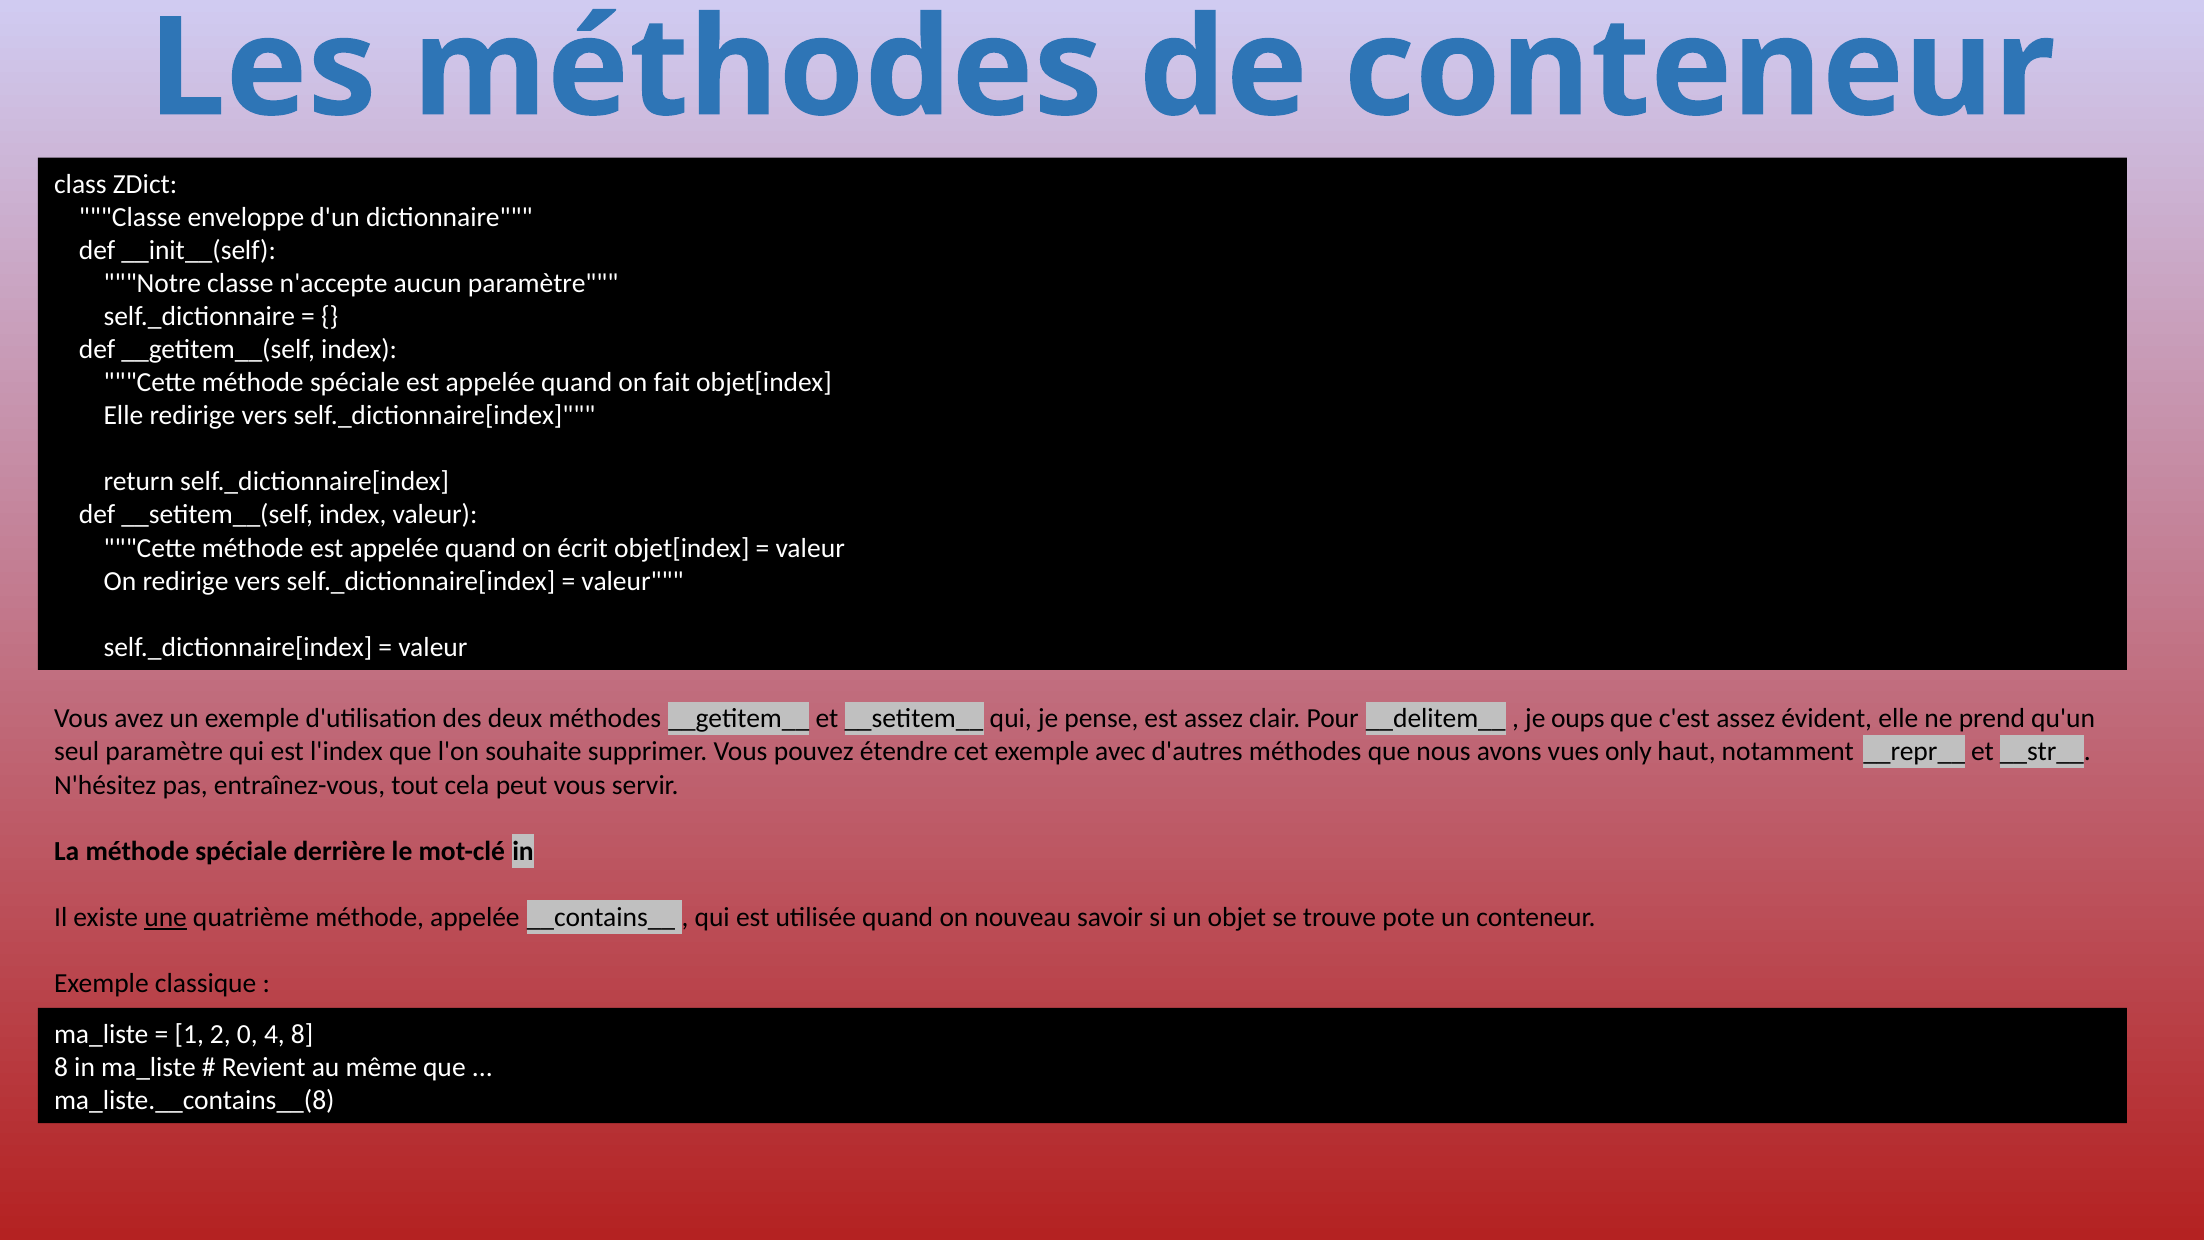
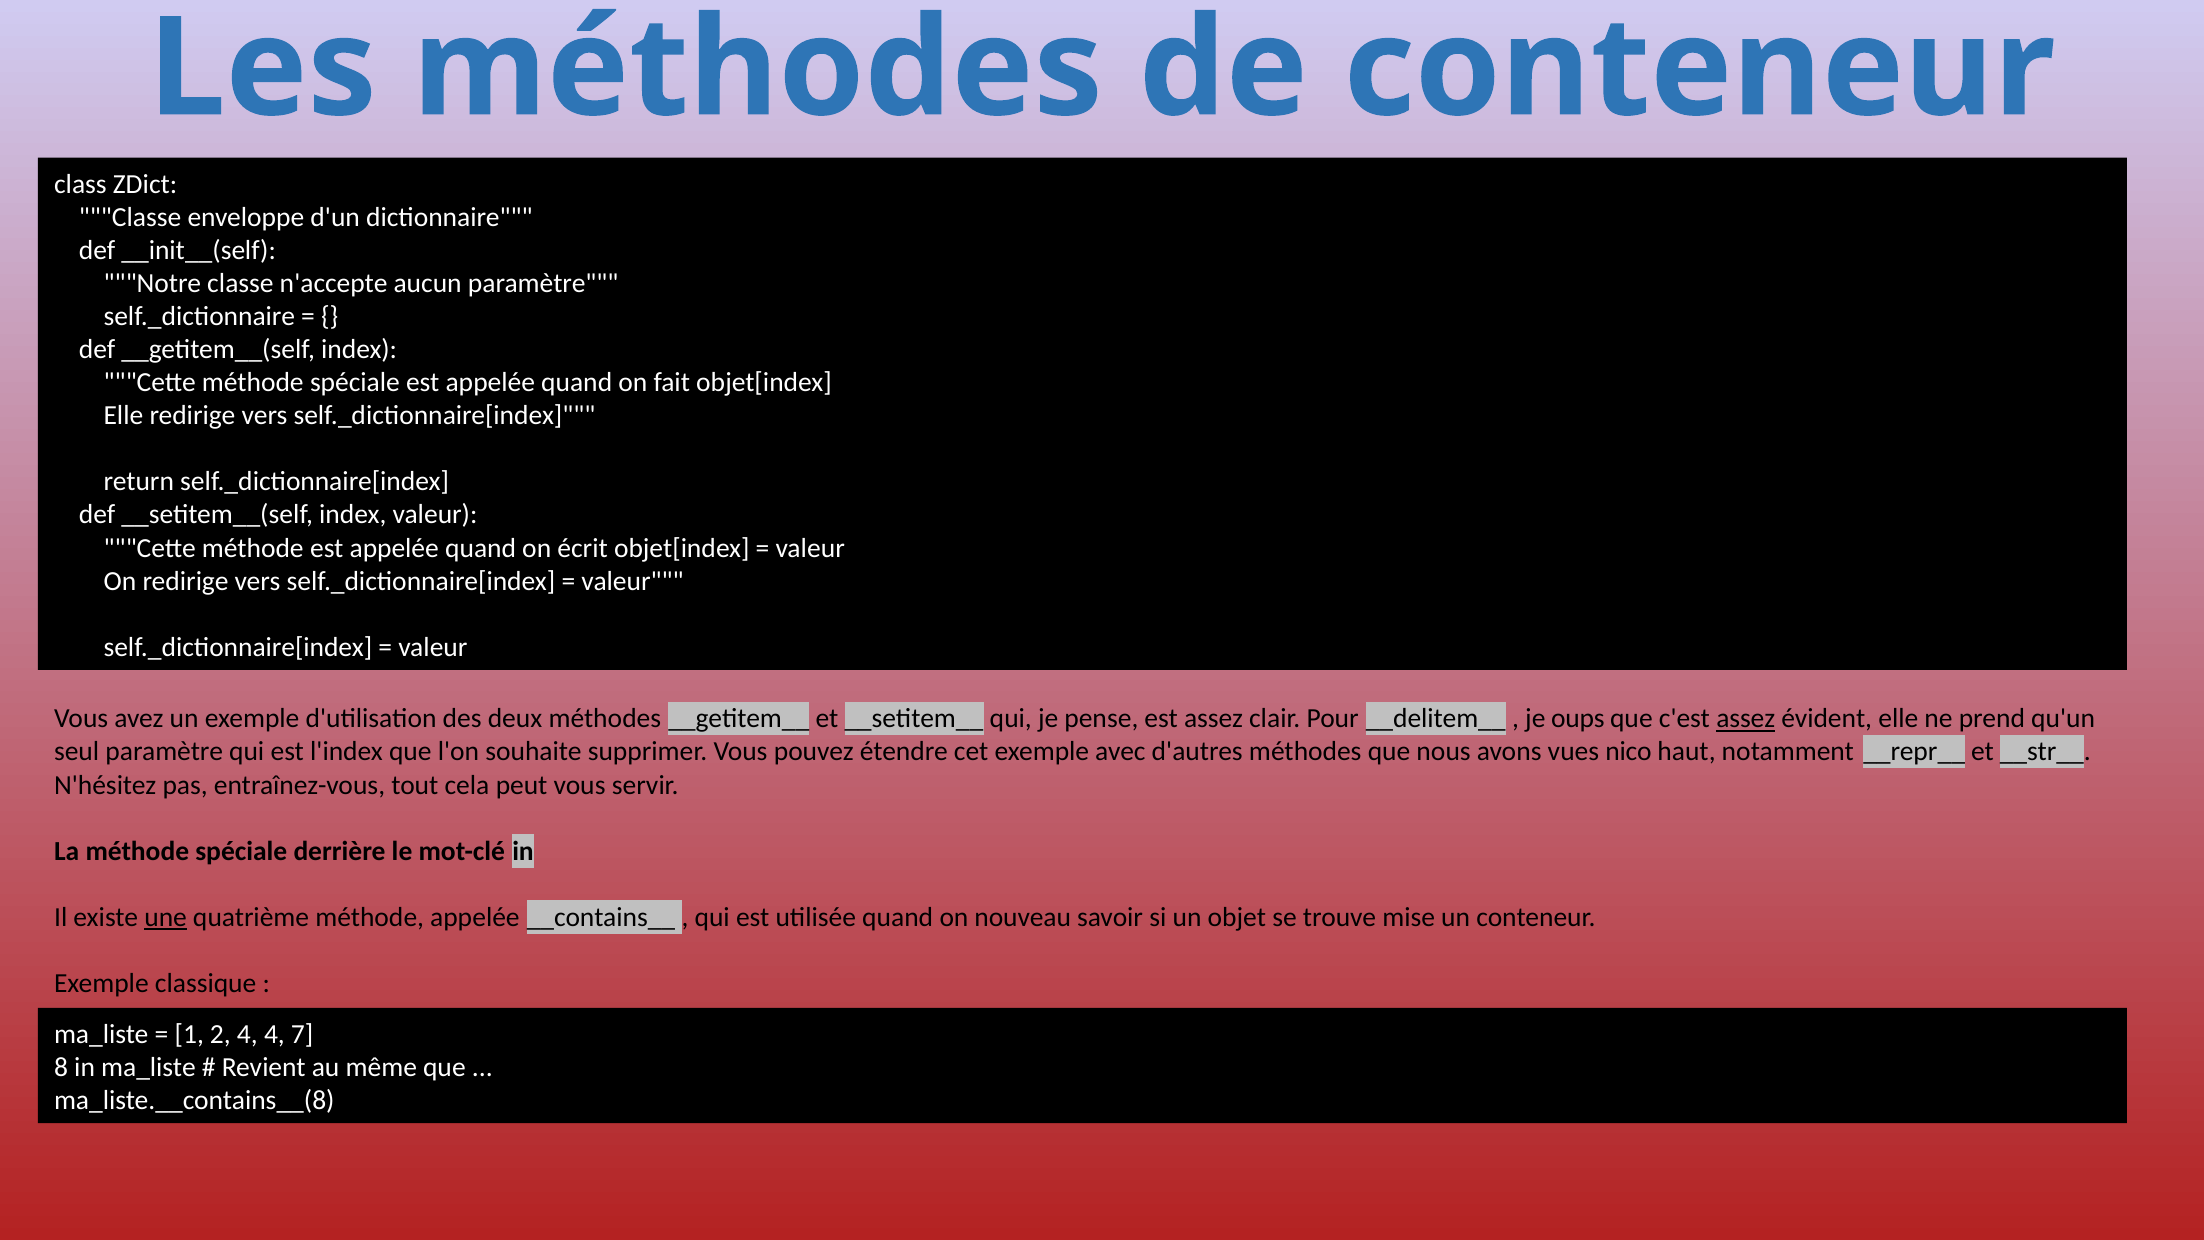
assez at (1746, 719) underline: none -> present
only: only -> nico
pote: pote -> mise
2 0: 0 -> 4
4 8: 8 -> 7
